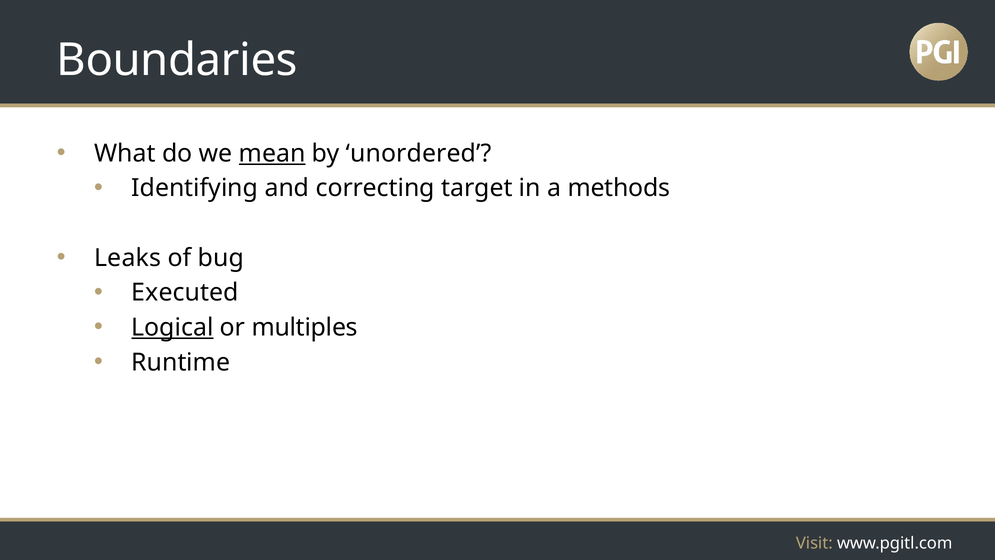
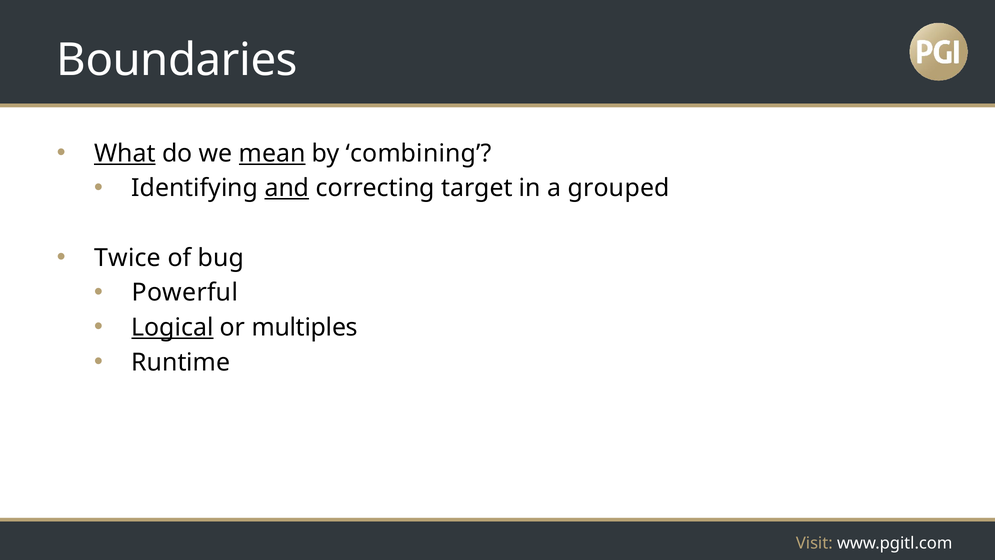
What underline: none -> present
unordered: unordered -> combining
and underline: none -> present
methods: methods -> grouped
Leaks: Leaks -> Twice
Executed: Executed -> Powerful
